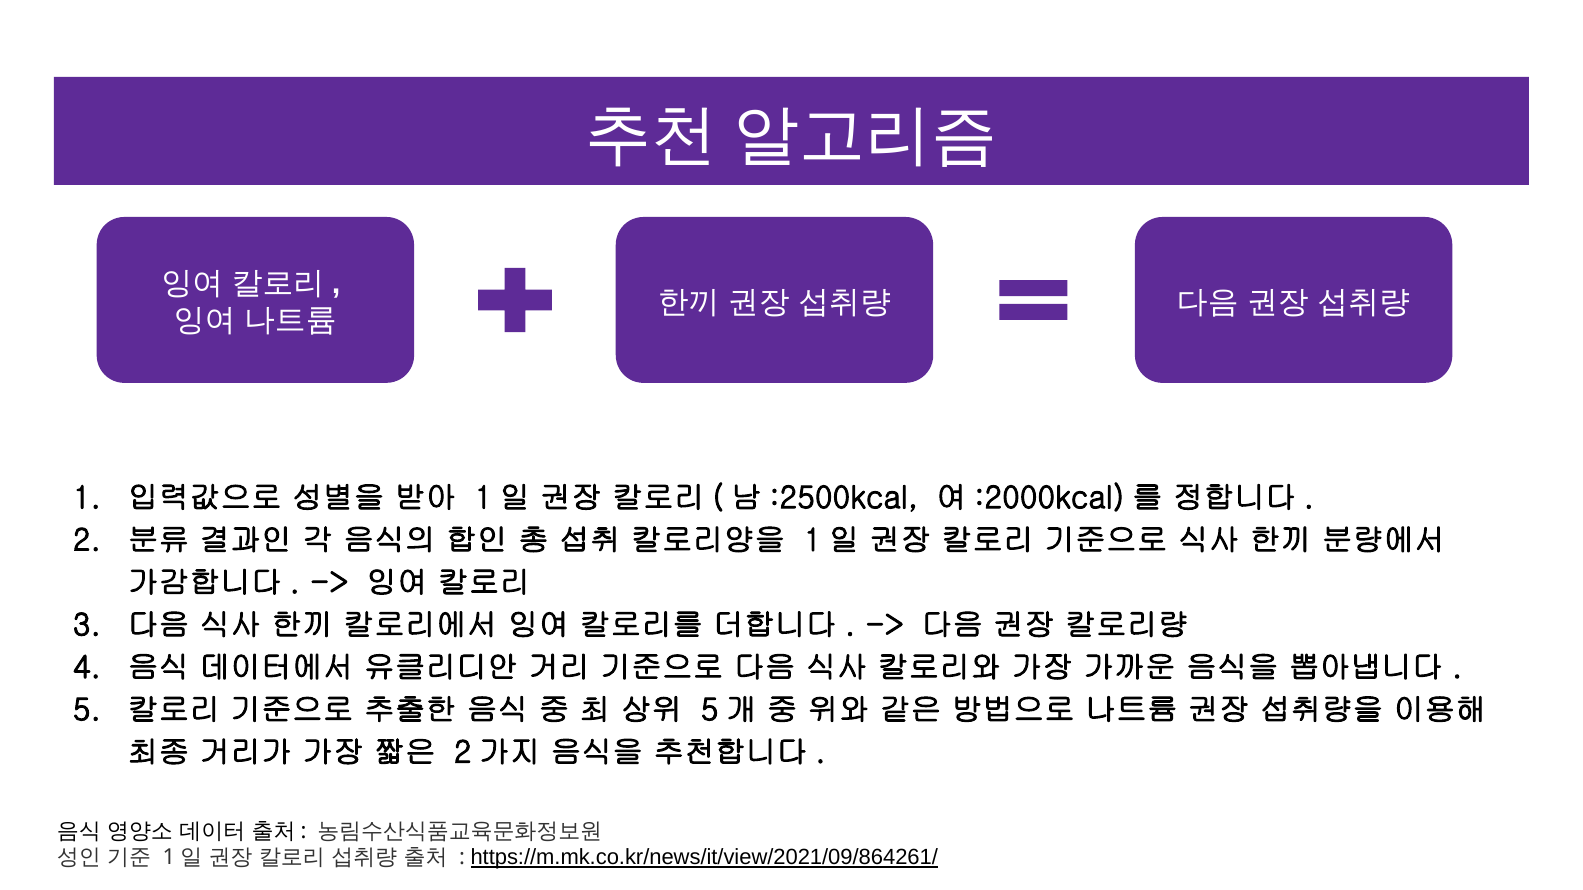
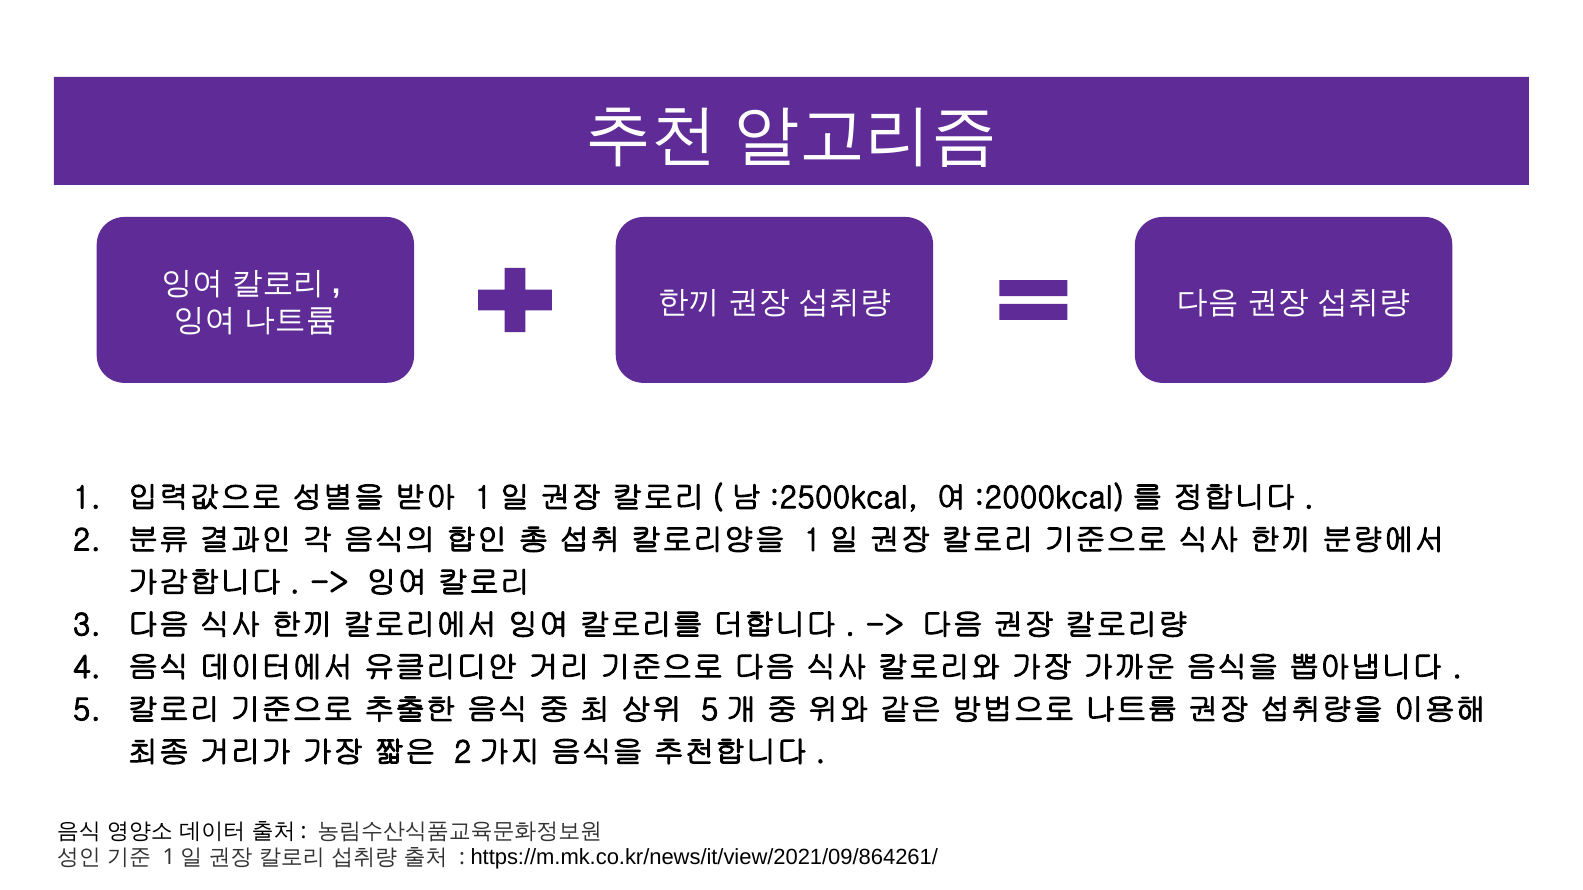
https://m.mk.co.kr/news/it/view/2021/09/864261/ underline: present -> none
